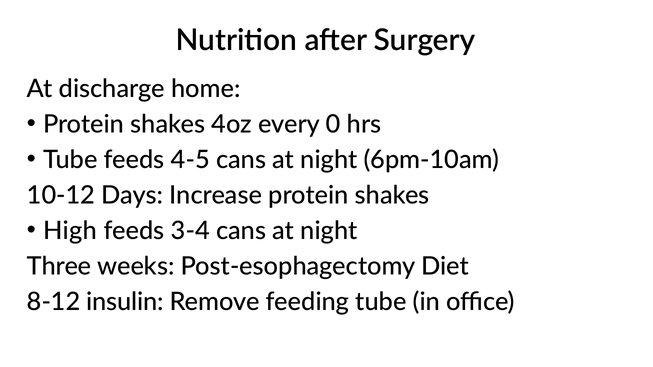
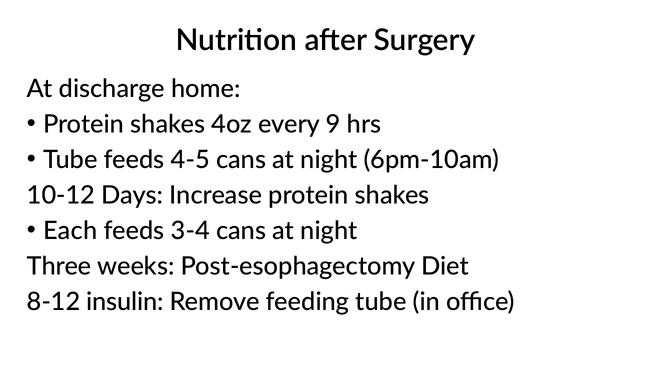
0: 0 -> 9
High: High -> Each
